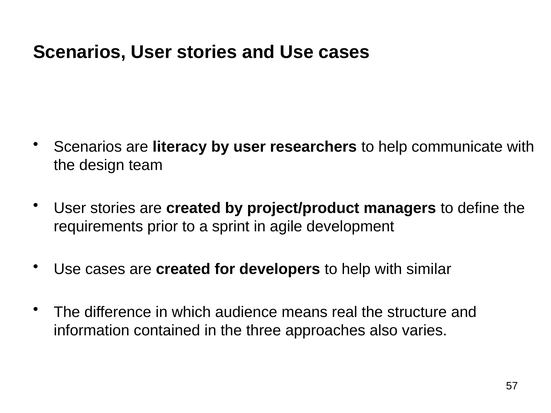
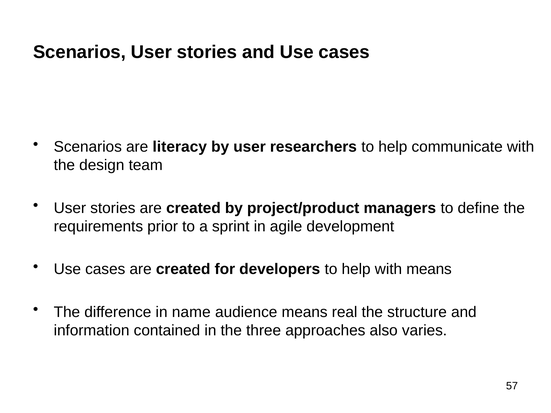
with similar: similar -> means
which: which -> name
